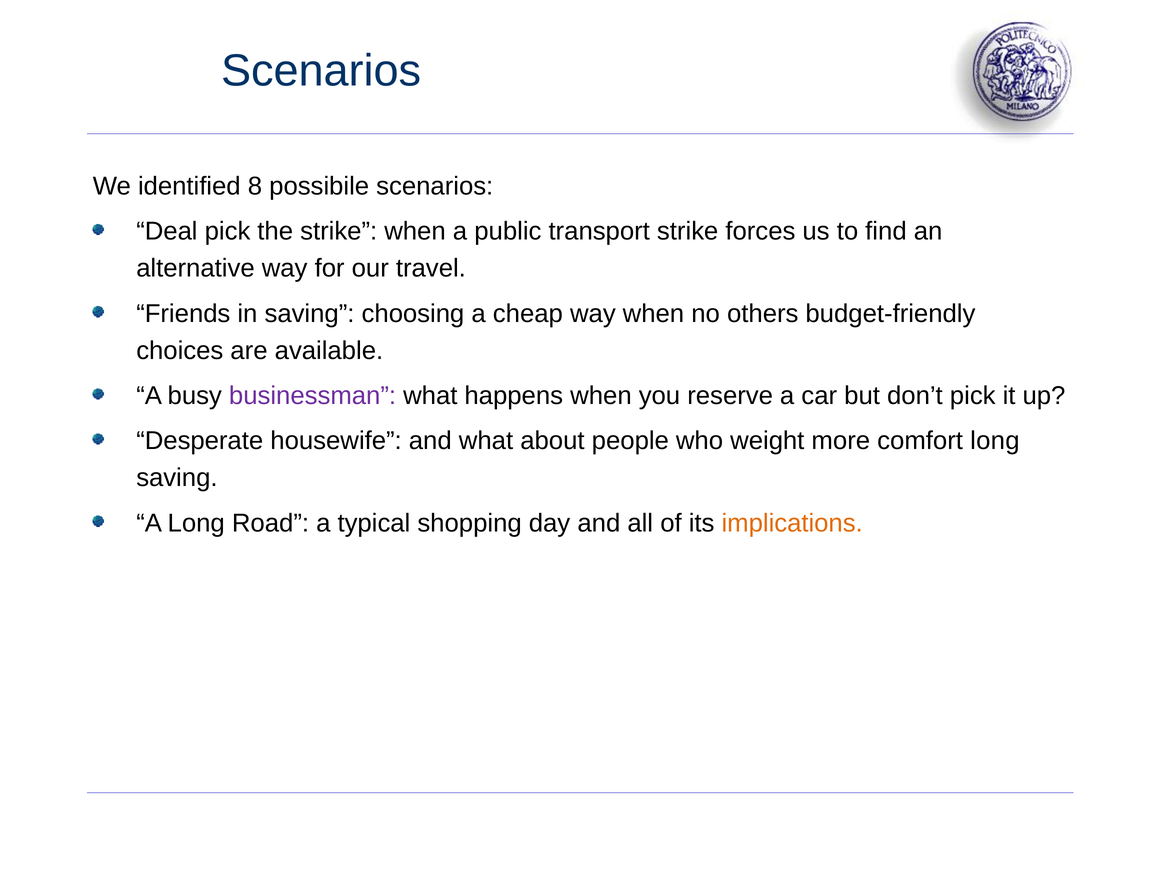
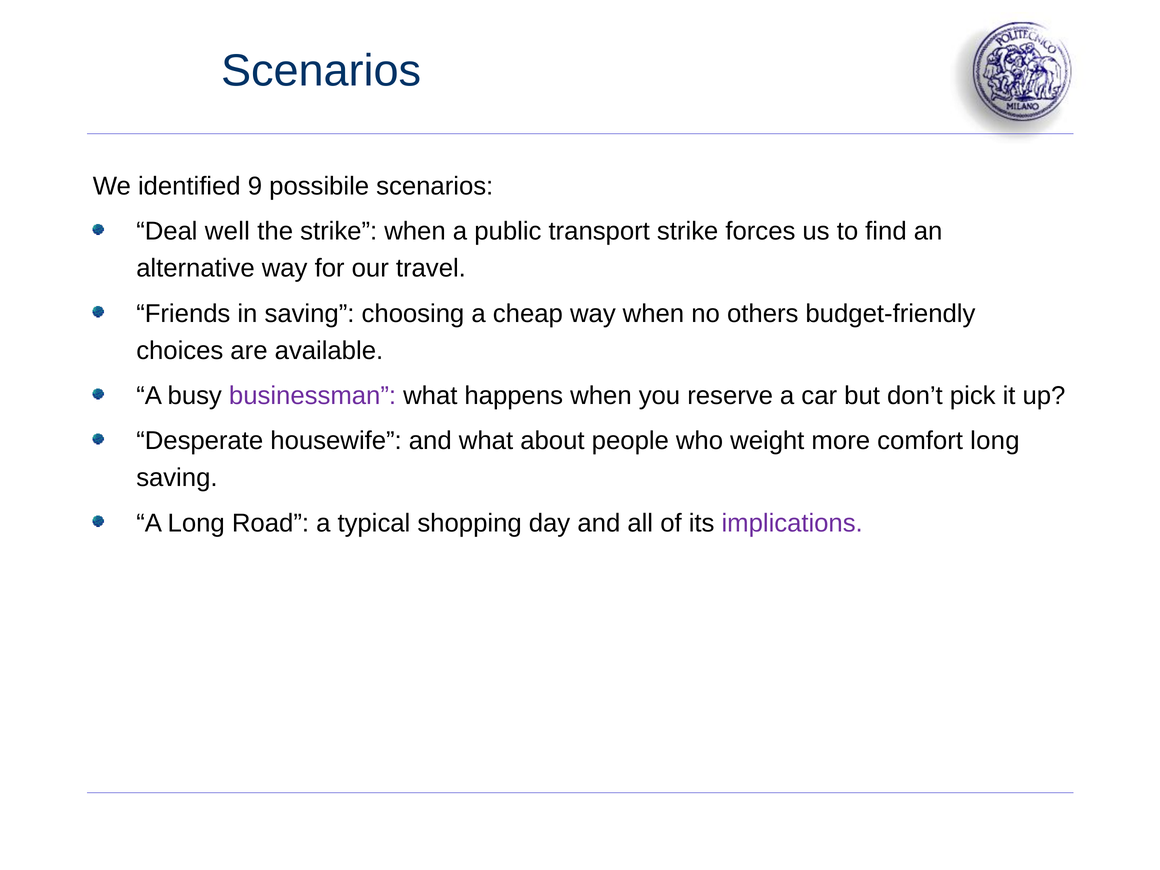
8: 8 -> 9
Deal pick: pick -> well
implications colour: orange -> purple
